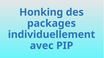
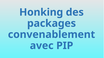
individuellement: individuellement -> convenablement
